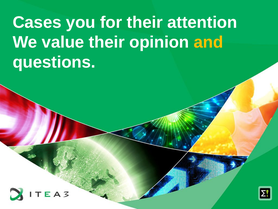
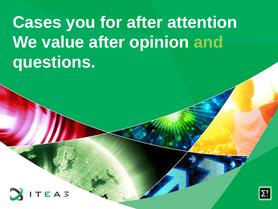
for their: their -> after
value their: their -> after
and colour: yellow -> light green
